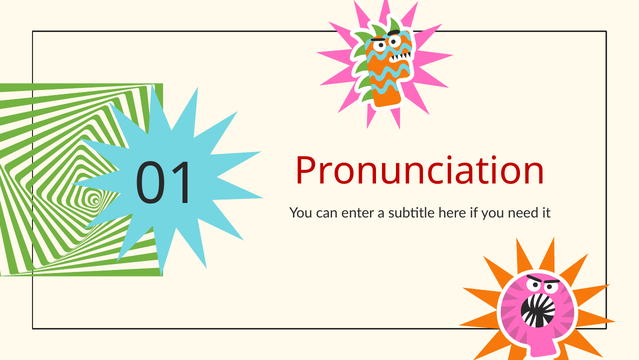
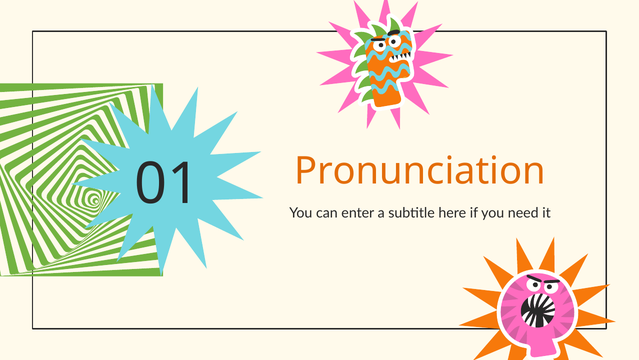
Pronunciation colour: red -> orange
